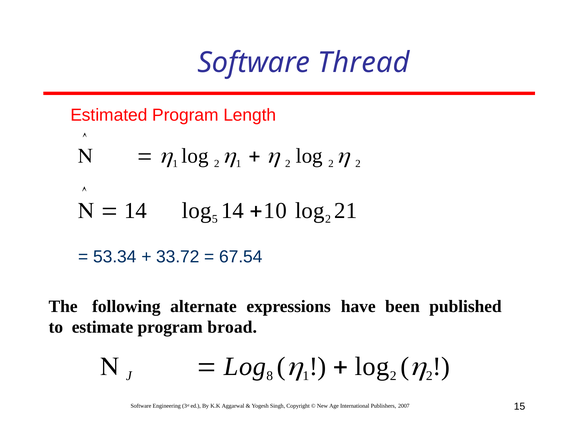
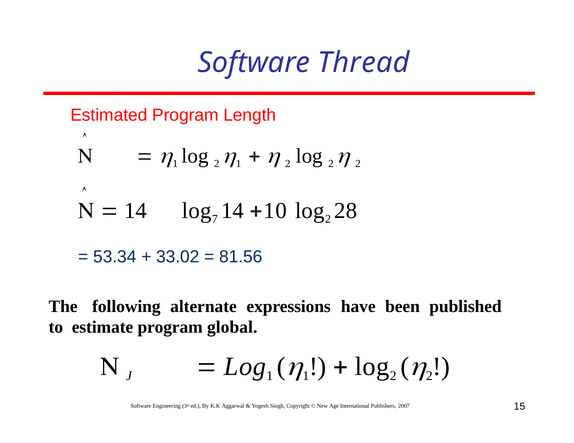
5: 5 -> 7
21: 21 -> 28
33.72: 33.72 -> 33.02
67.54: 67.54 -> 81.56
broad: broad -> global
Log 8: 8 -> 1
